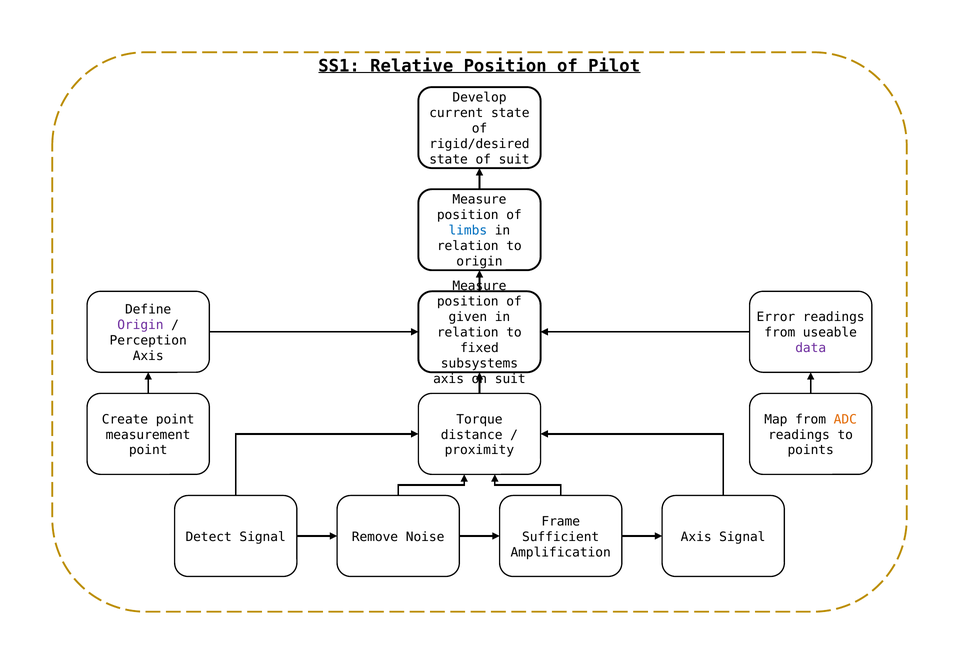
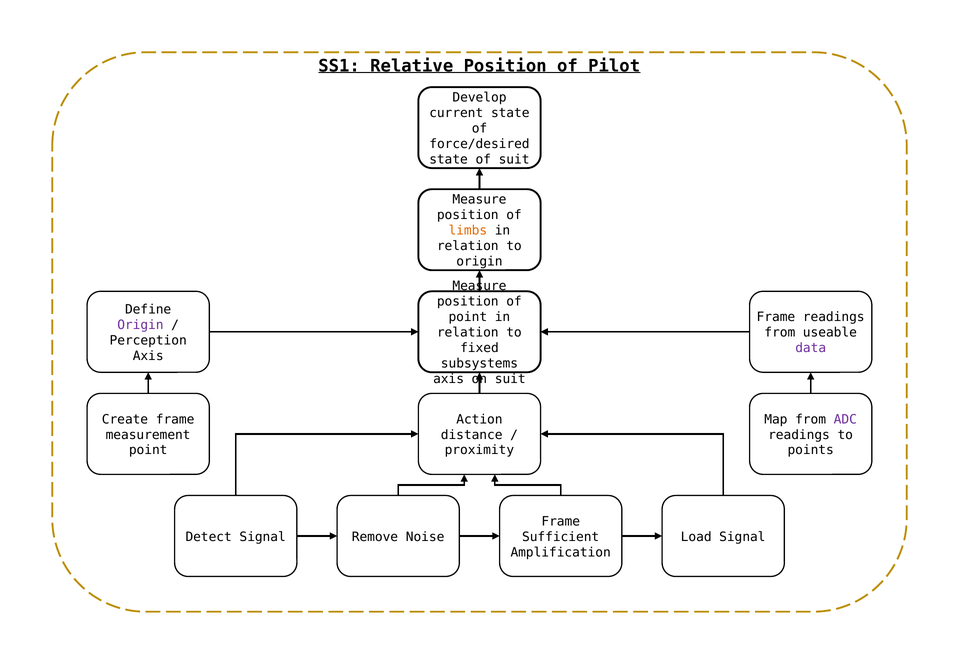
rigid/desired: rigid/desired -> force/desired
limbs colour: blue -> orange
given at (468, 317): given -> point
Error at (776, 317): Error -> Frame
Create point: point -> frame
Torque: Torque -> Action
ADC colour: orange -> purple
Axis at (696, 537): Axis -> Load
